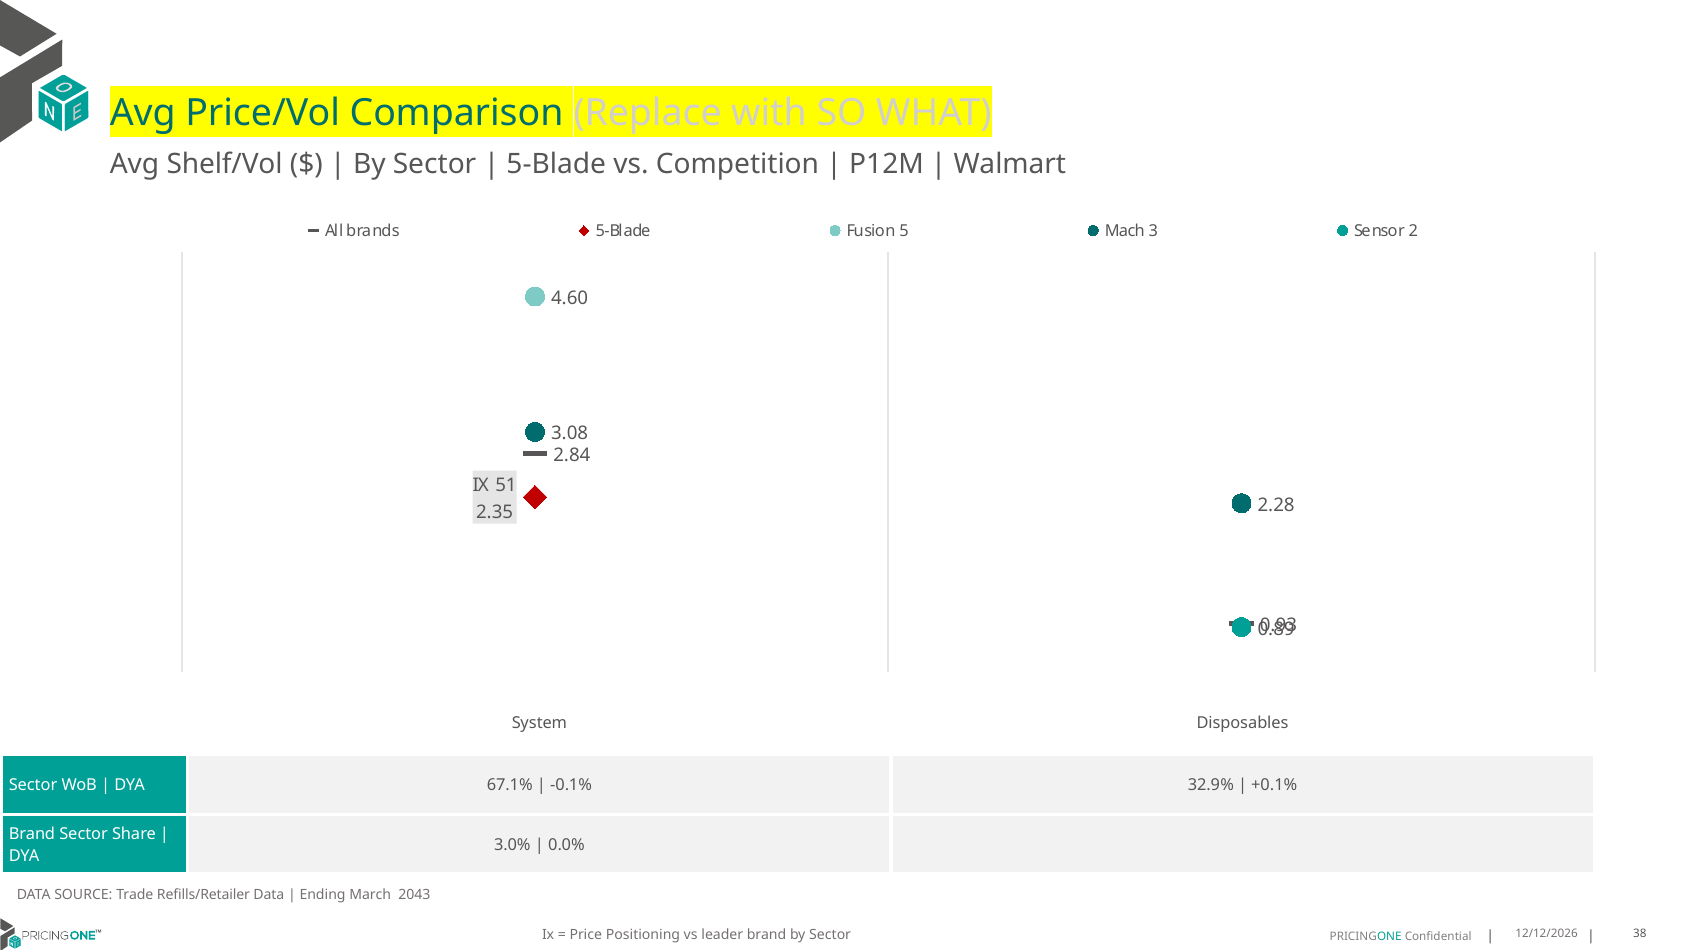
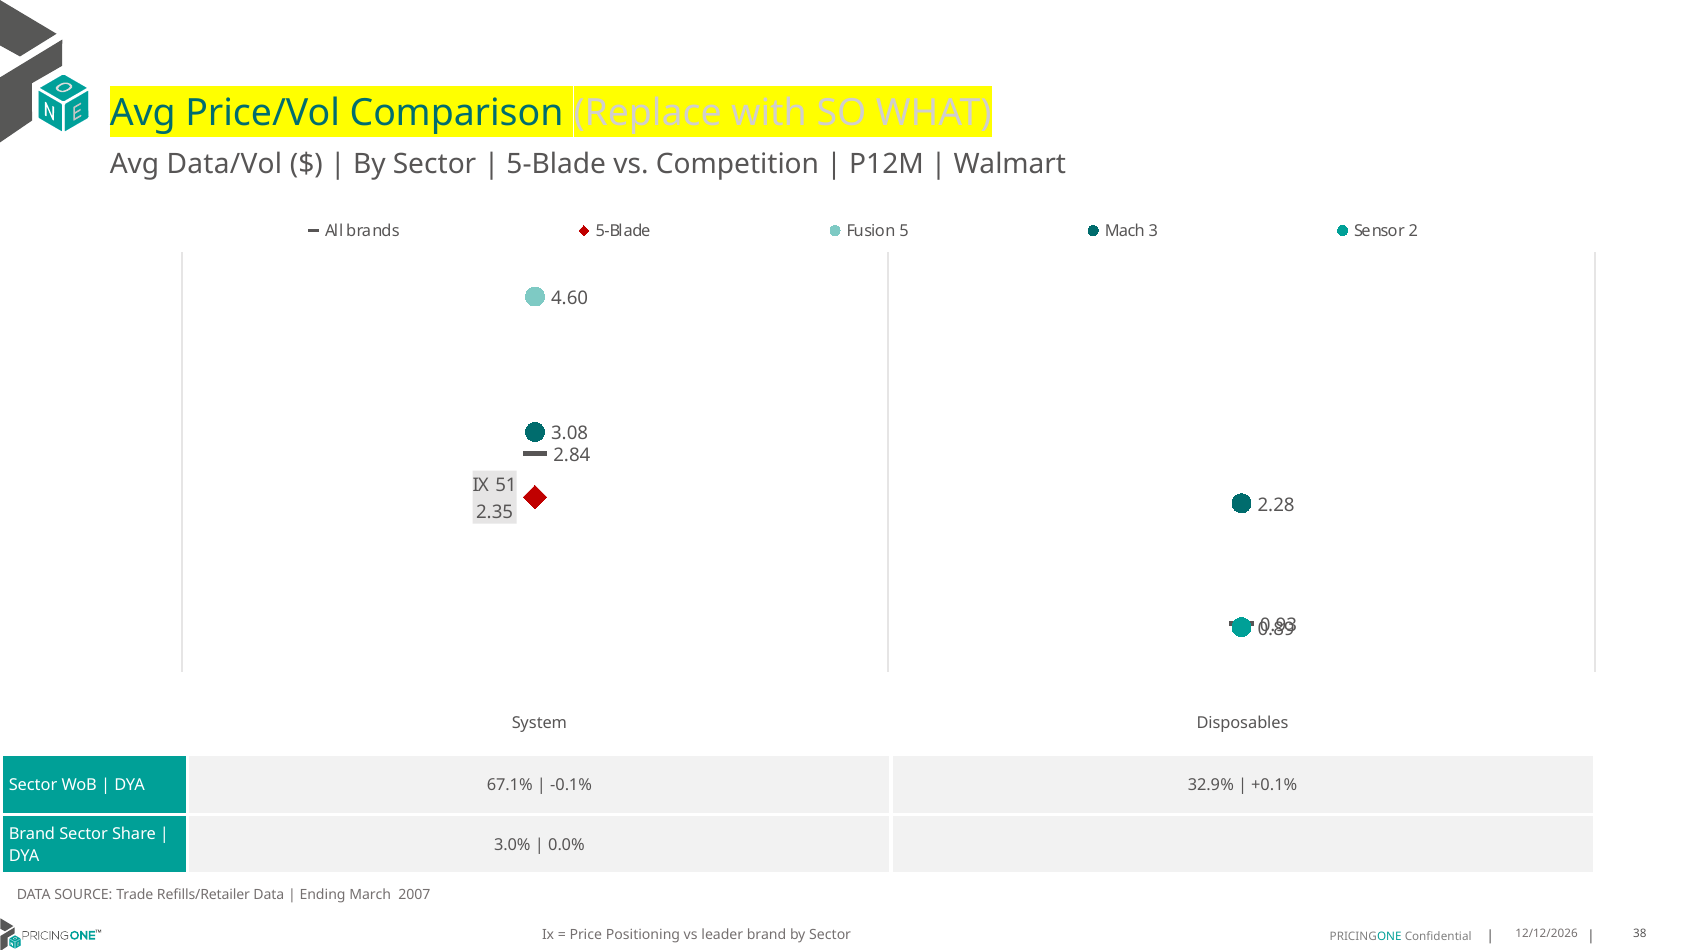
Shelf/Vol: Shelf/Vol -> Data/Vol
2043: 2043 -> 2007
